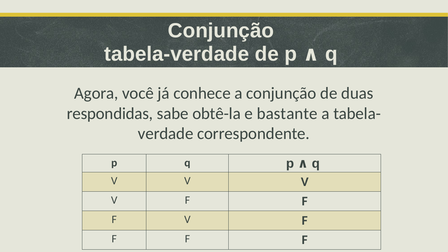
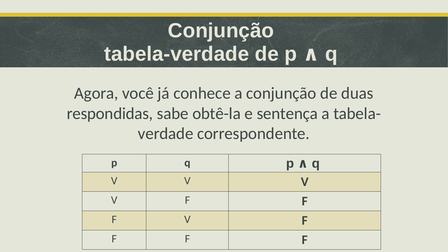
bastante: bastante -> sentença
